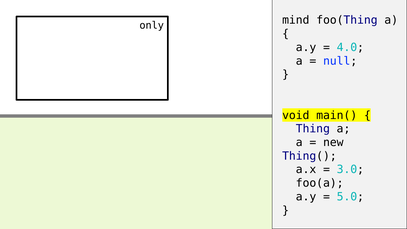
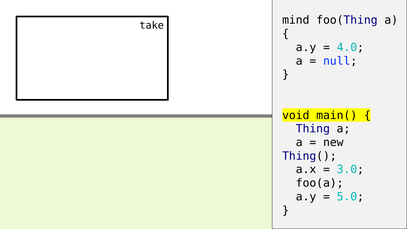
only: only -> take
